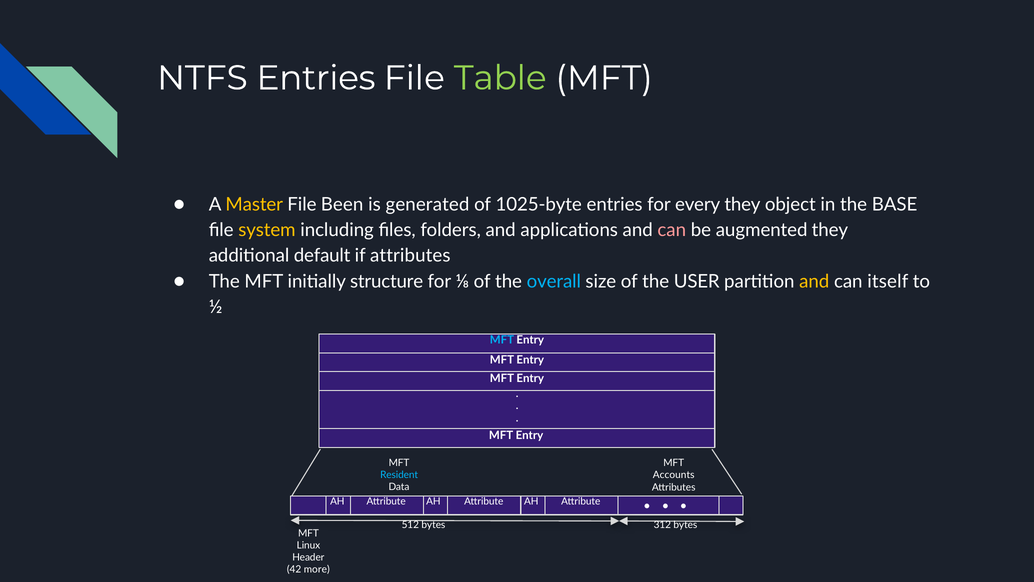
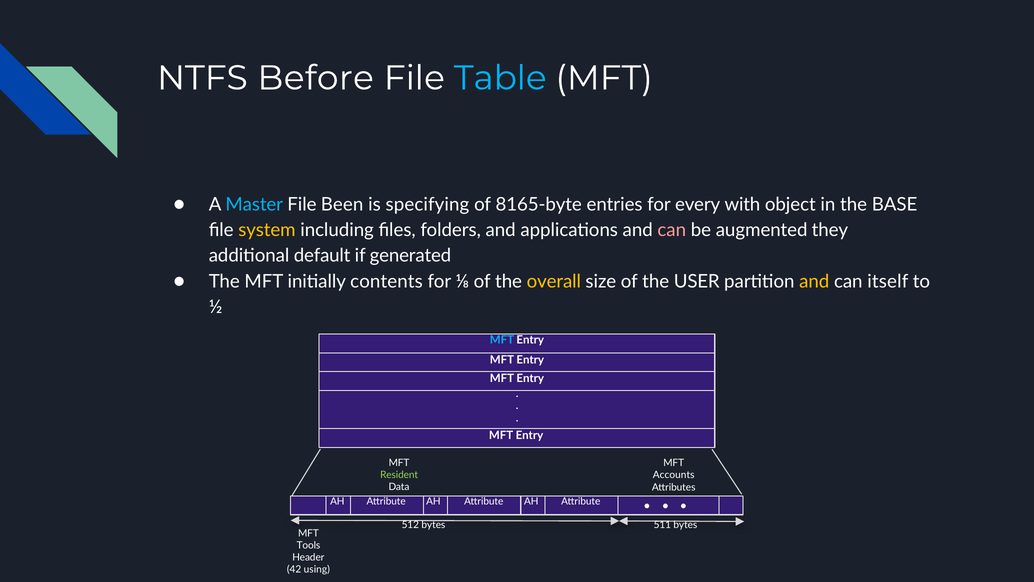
NTFS Entries: Entries -> Before
Table colour: light green -> light blue
Master colour: yellow -> light blue
generated: generated -> specifying
1025-byte: 1025-byte -> 8165-byte
every they: they -> with
if attributes: attributes -> generated
structure: structure -> contents
overall colour: light blue -> yellow
Resident colour: light blue -> light green
312: 312 -> 511
Linux: Linux -> Tools
more: more -> using
